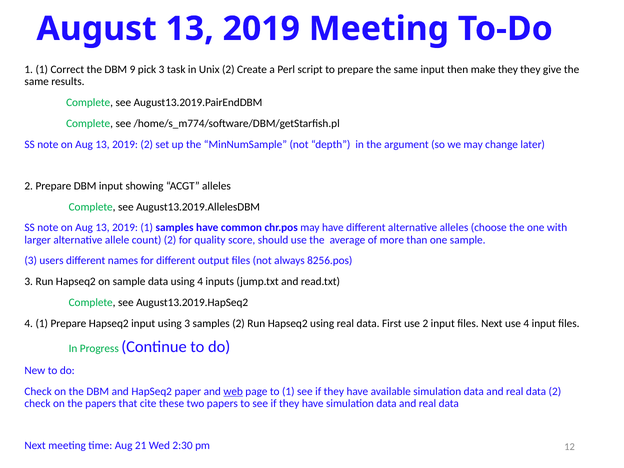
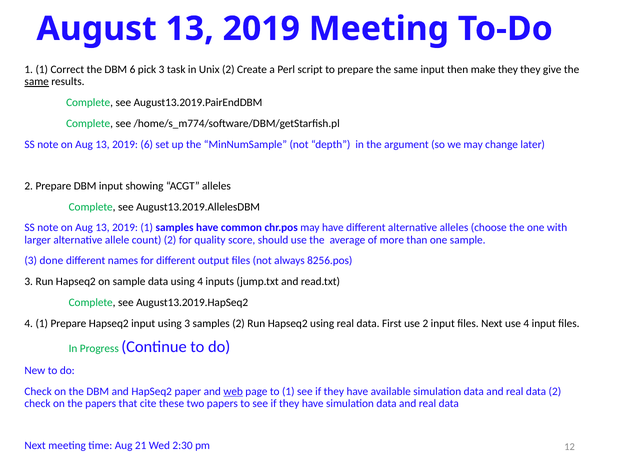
DBM 9: 9 -> 6
same at (37, 82) underline: none -> present
2019 2: 2 -> 6
users: users -> done
